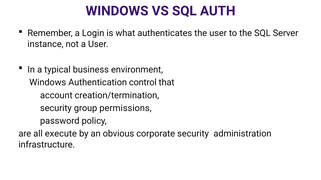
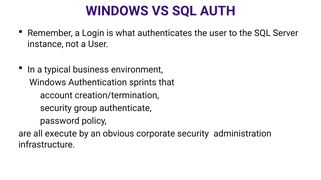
control: control -> sprints
permissions: permissions -> authenticate
